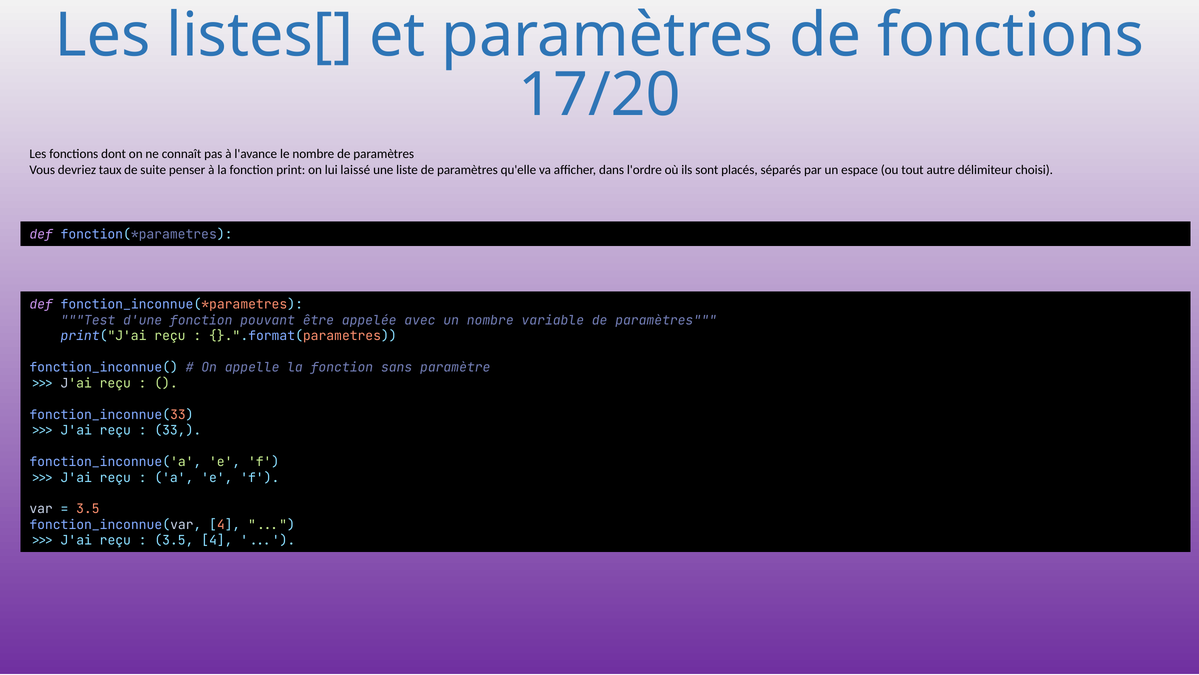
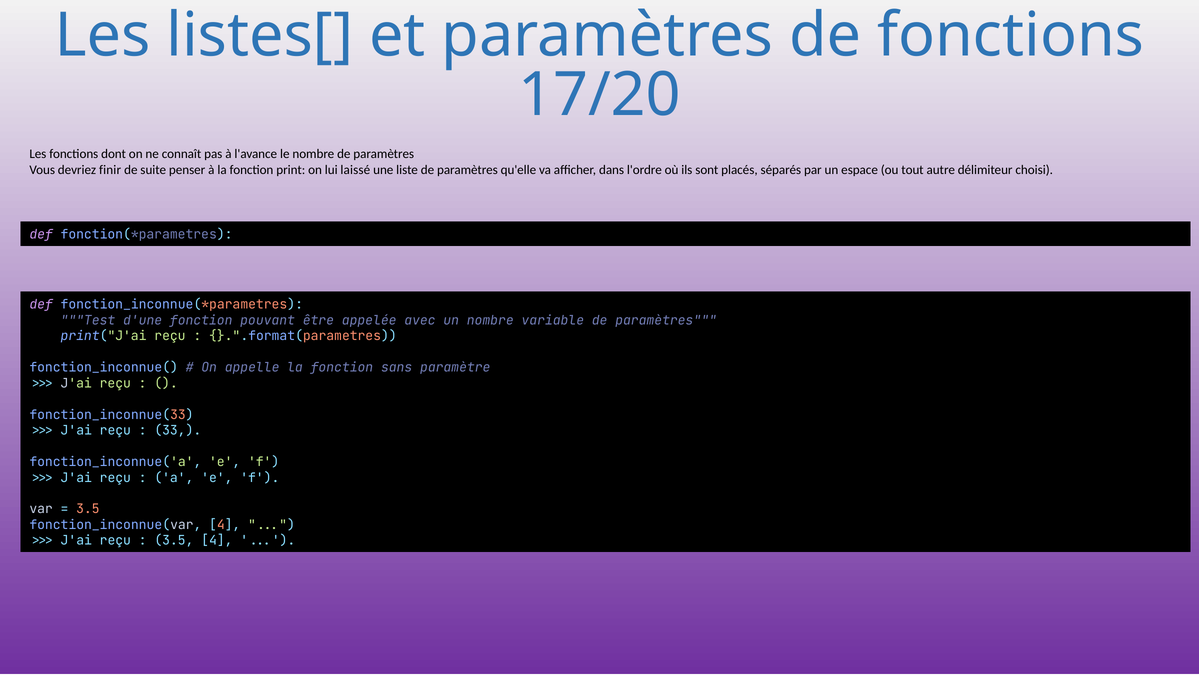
taux: taux -> finir
